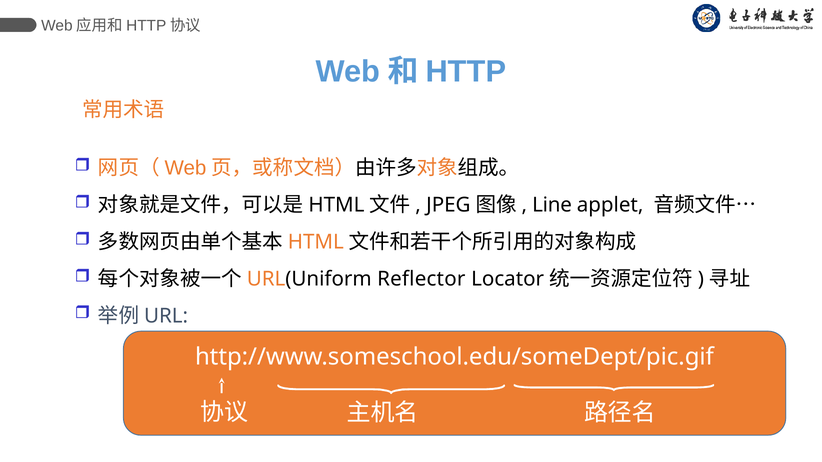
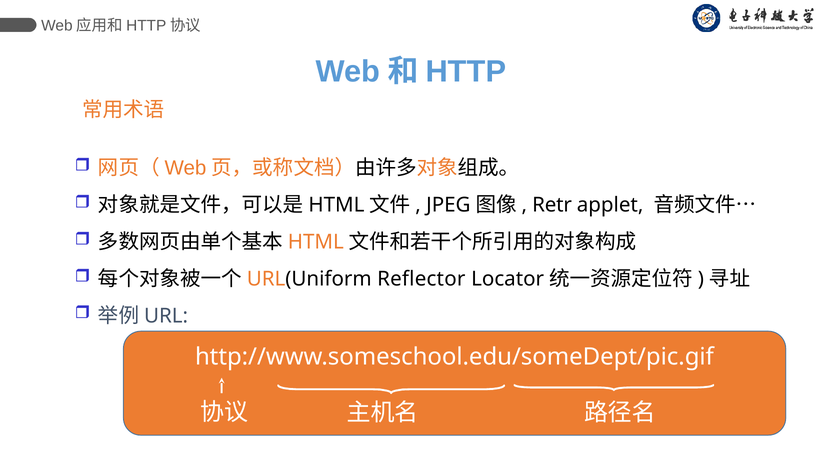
Line: Line -> Retr
